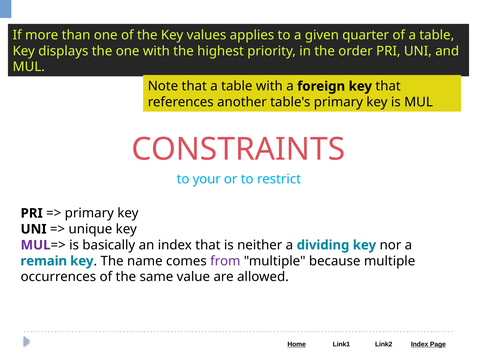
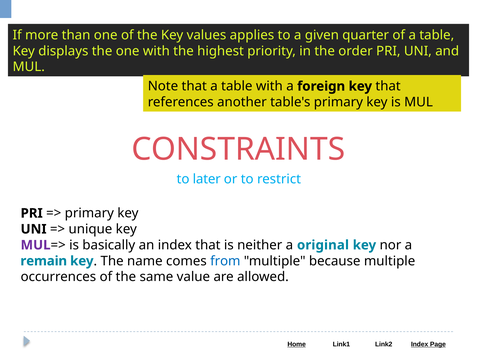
your: your -> later
dividing: dividing -> original
from colour: purple -> blue
